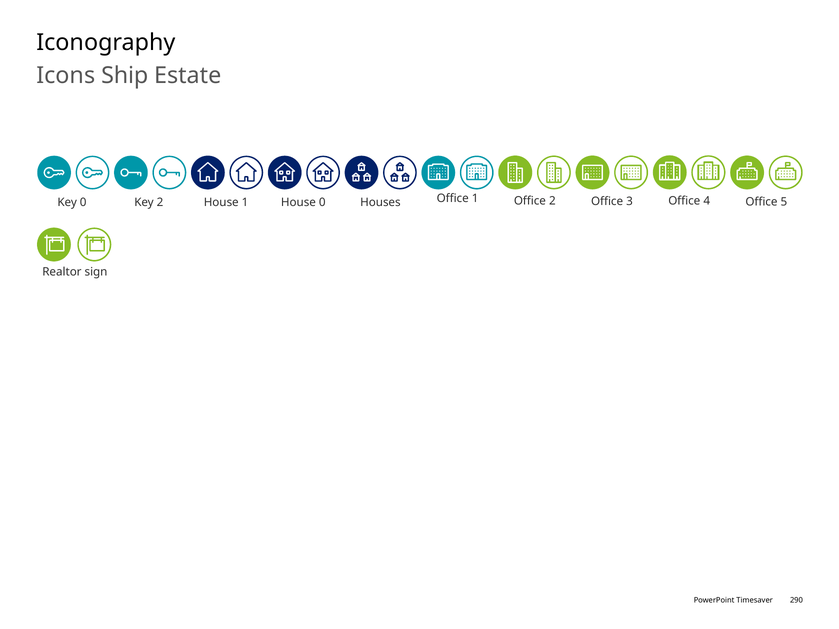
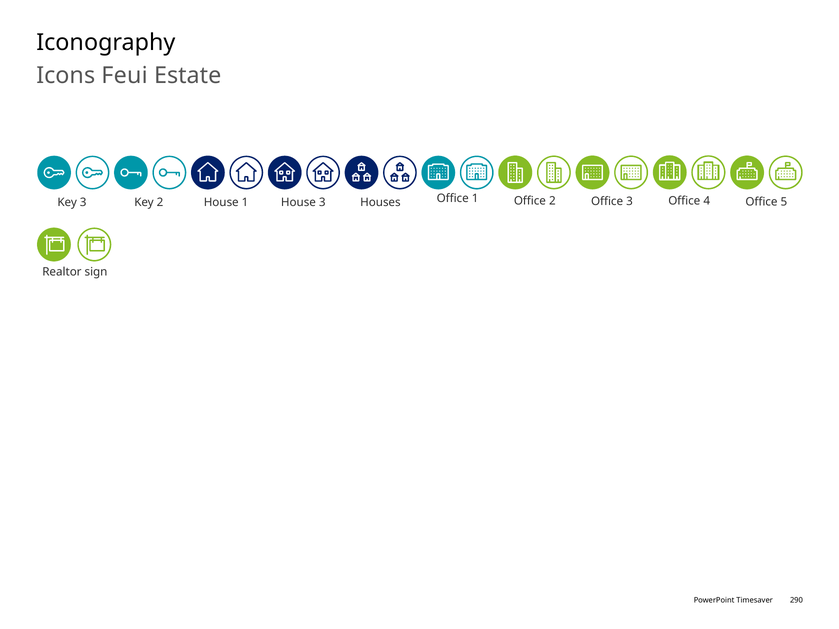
Ship: Ship -> Feui
Key 0: 0 -> 3
House 0: 0 -> 3
